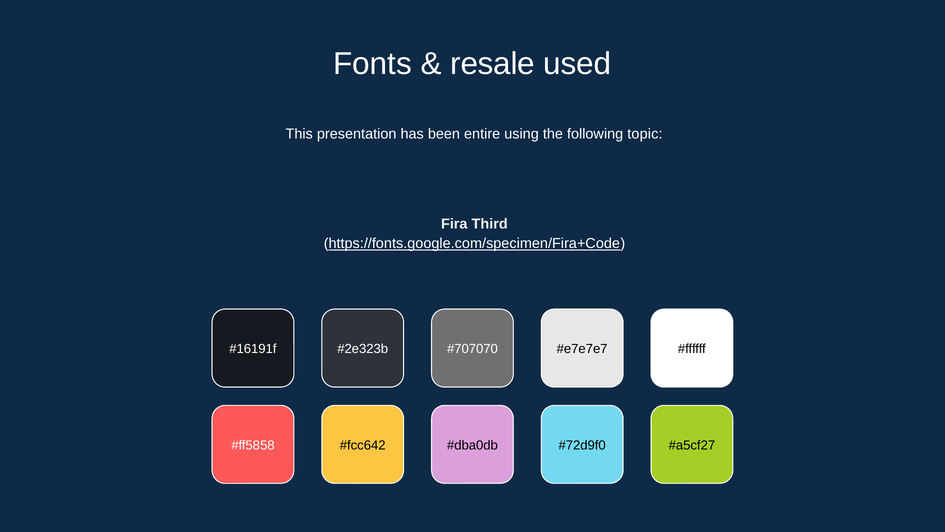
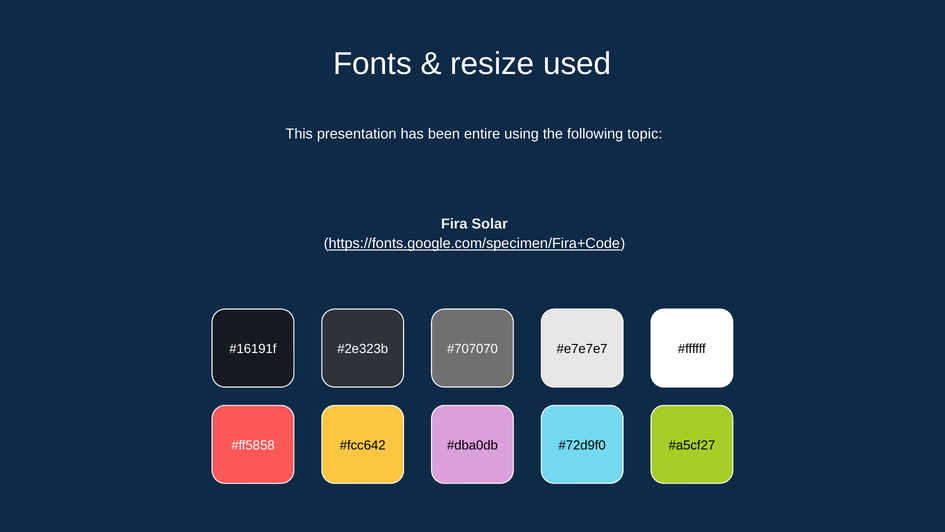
resale: resale -> resize
Third: Third -> Solar
